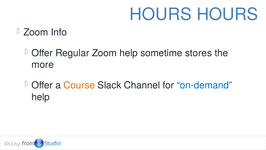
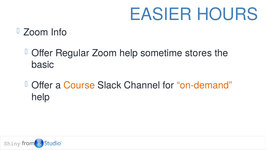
HOURS at (161, 14): HOURS -> EASIER
more: more -> basic
on-demand colour: blue -> orange
